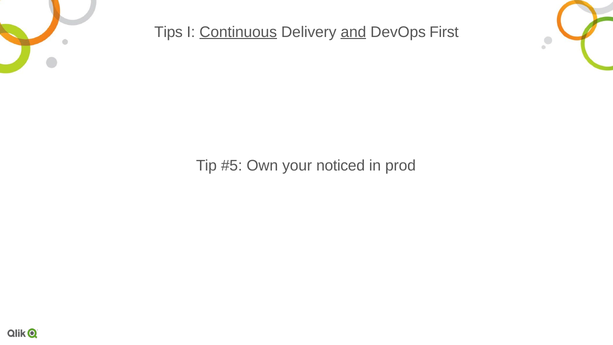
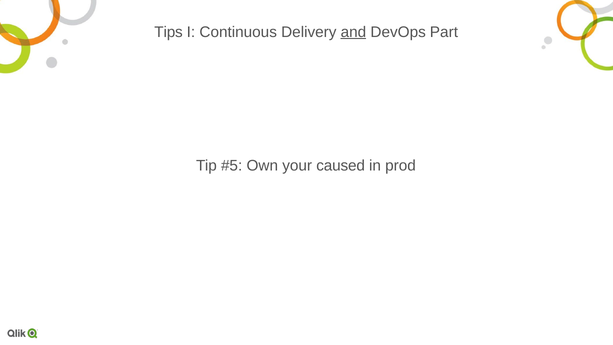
Continuous underline: present -> none
First: First -> Part
noticed: noticed -> caused
